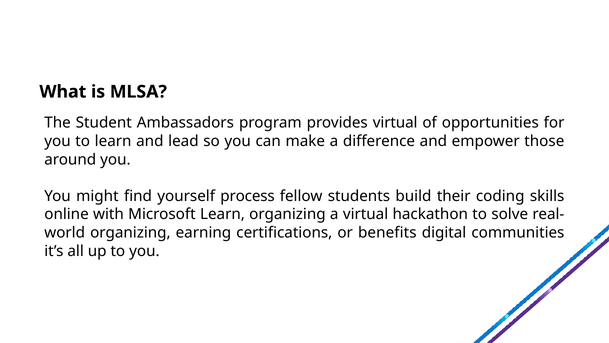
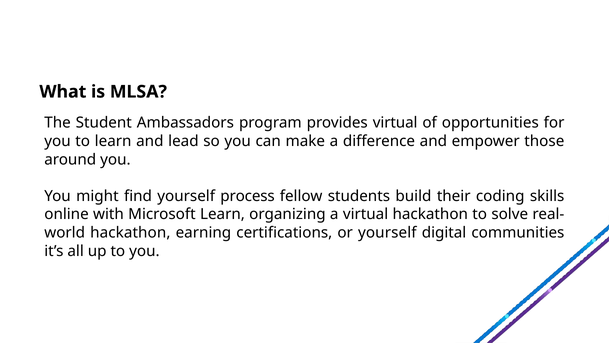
organizing at (130, 232): organizing -> hackathon
or benefits: benefits -> yourself
